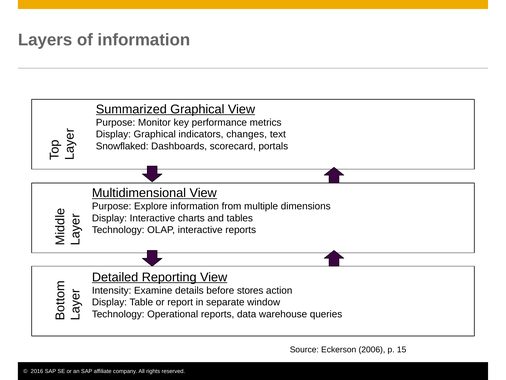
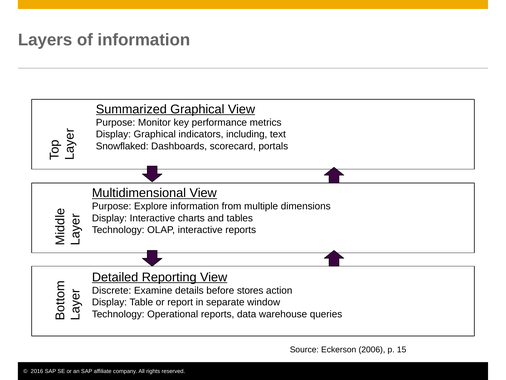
changes: changes -> including
Intensity: Intensity -> Discrete
